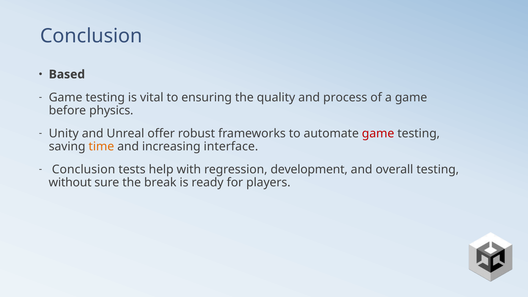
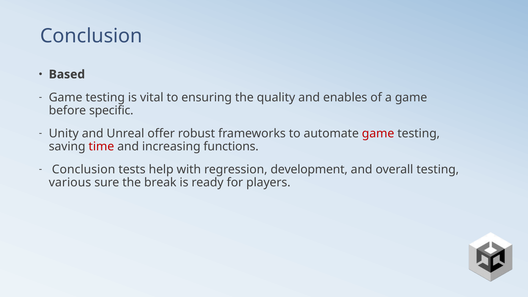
process: process -> enables
physics: physics -> specific
time colour: orange -> red
interface: interface -> functions
without: without -> various
